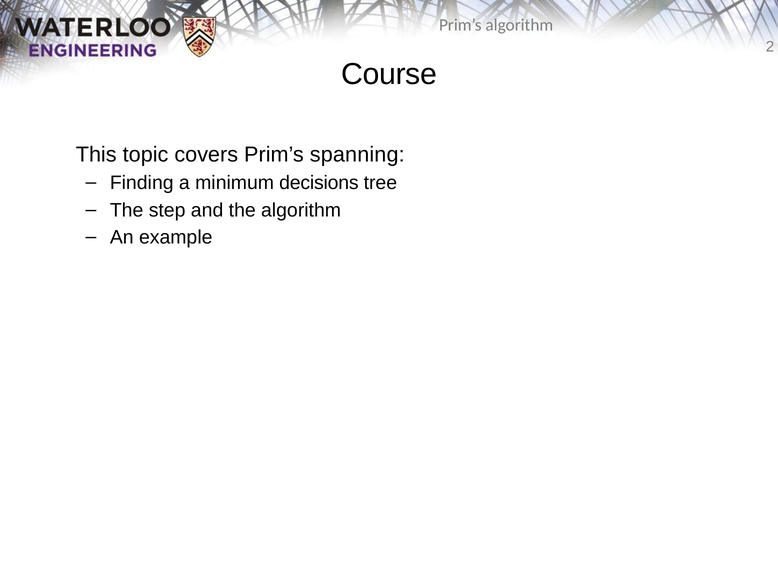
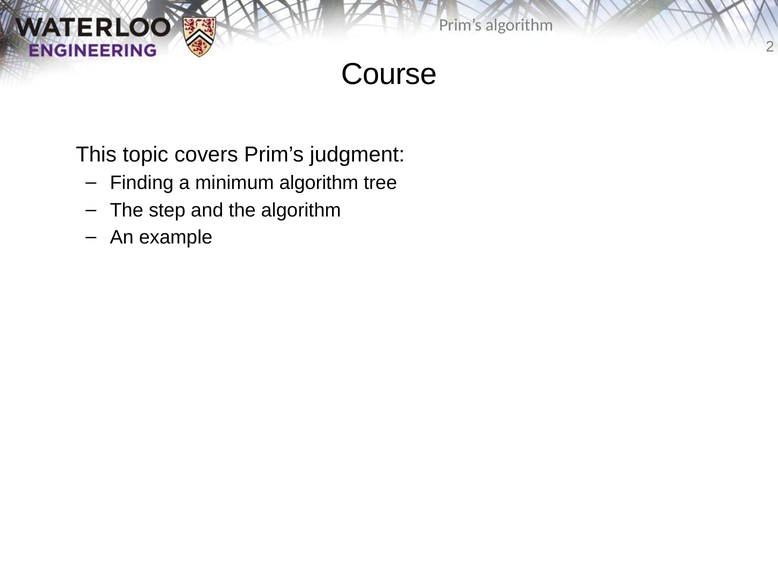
spanning: spanning -> judgment
minimum decisions: decisions -> algorithm
